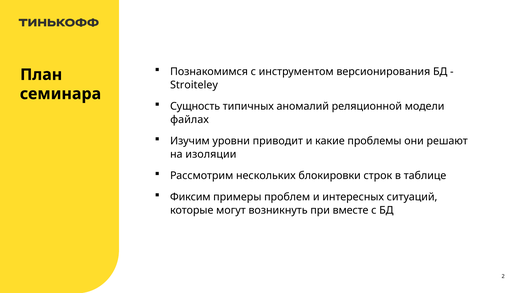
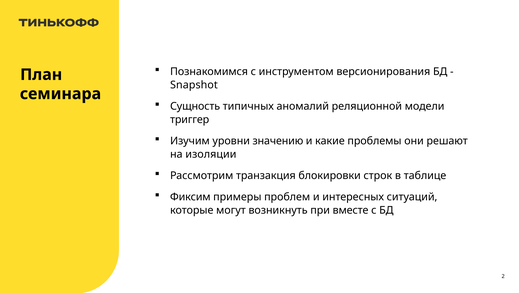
Stroiteley: Stroiteley -> Snapshot
файлах: файлах -> триггер
приводит: приводит -> значению
нескольких: нескольких -> транзакция
